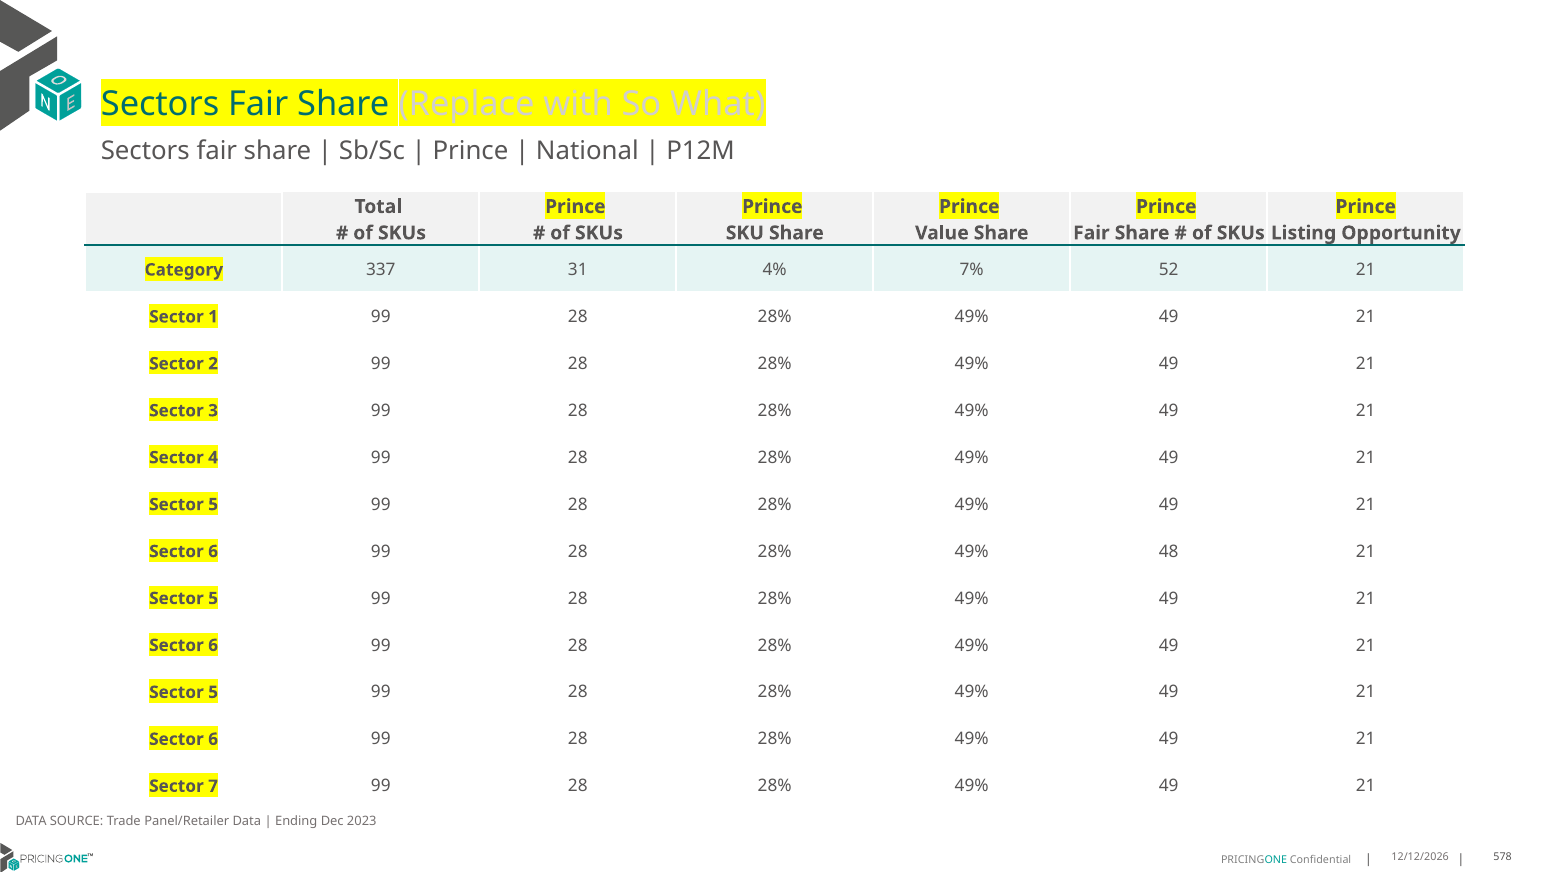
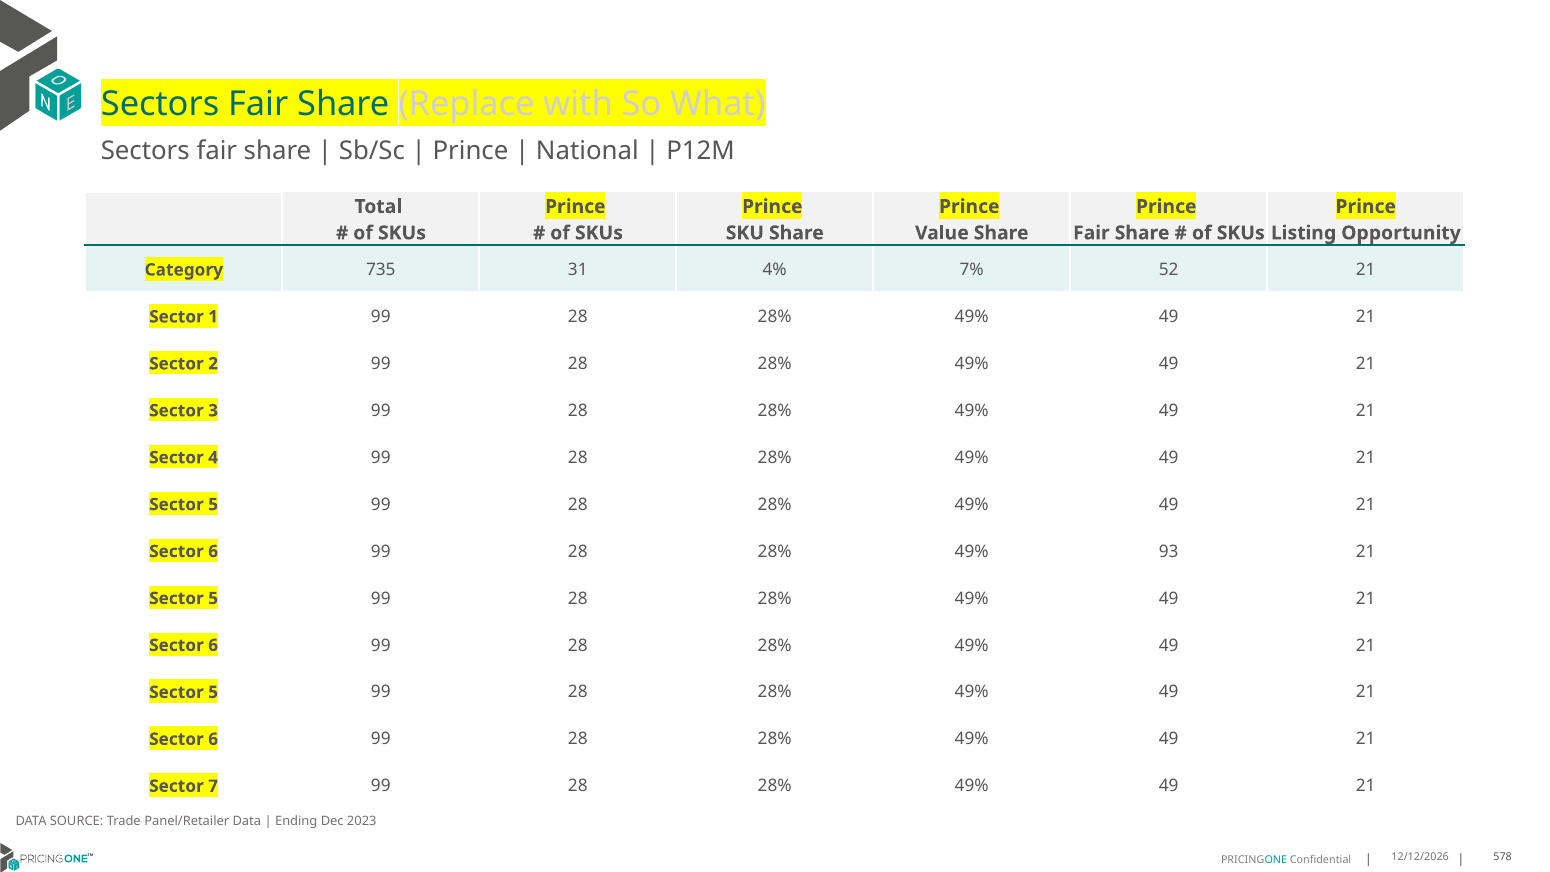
337: 337 -> 735
48: 48 -> 93
